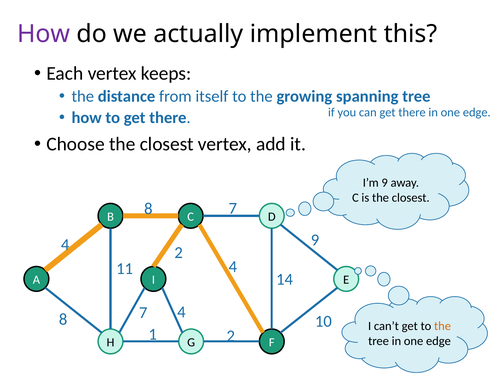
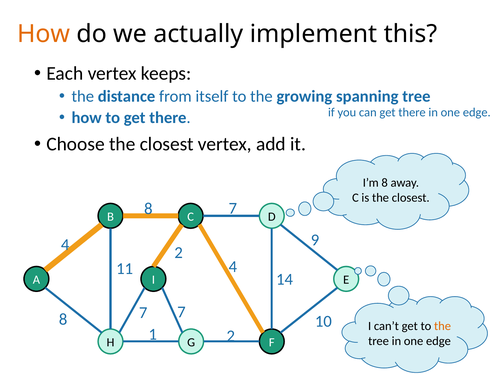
How at (44, 34) colour: purple -> orange
I’m 9: 9 -> 8
7 4: 4 -> 7
